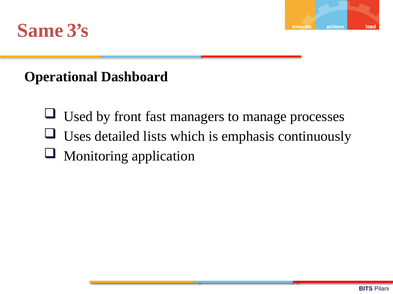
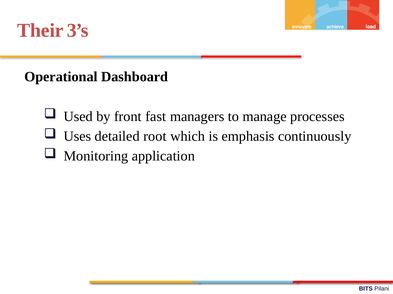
Same: Same -> Their
lists: lists -> root
